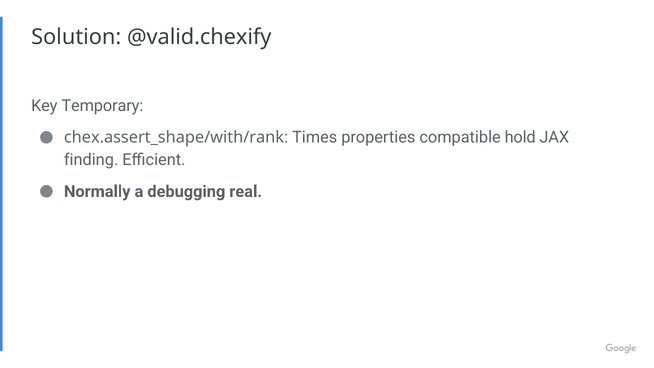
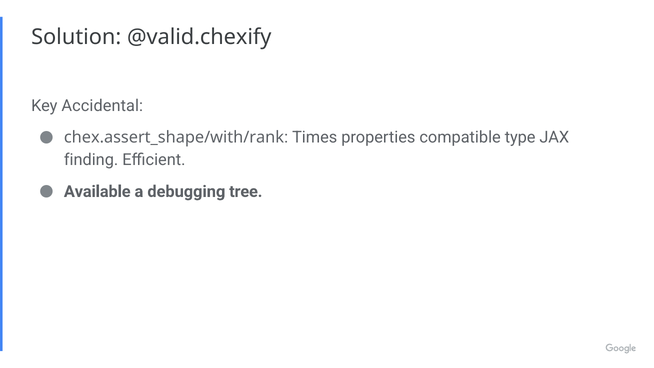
Temporary: Temporary -> Accidental
hold: hold -> type
Normally: Normally -> Available
real: real -> tree
